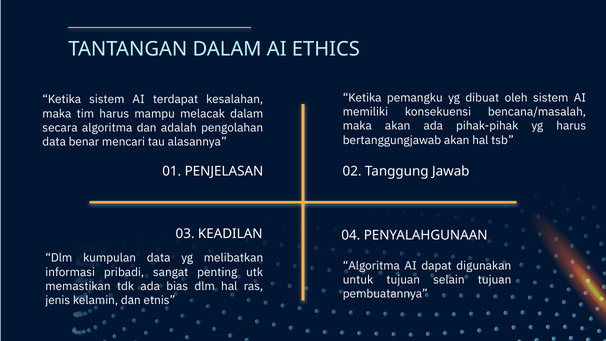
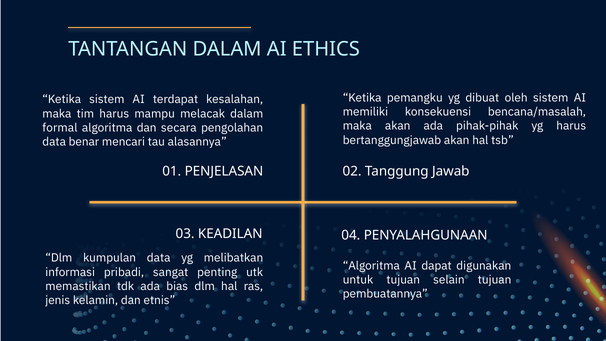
secara: secara -> formal
adalah: adalah -> secara
